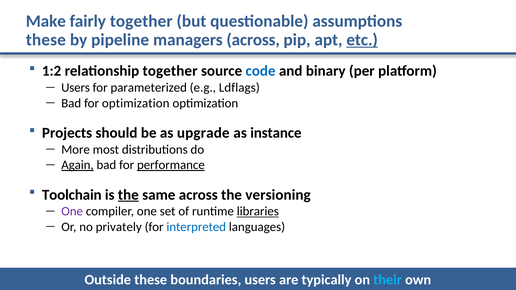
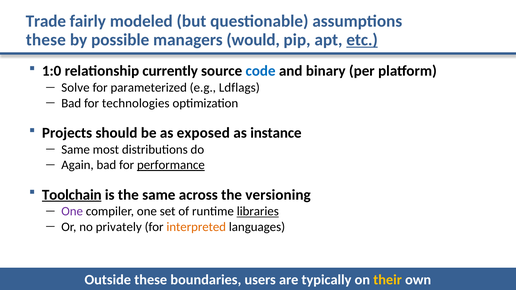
Make: Make -> Trade
fairly together: together -> modeled
pipeline: pipeline -> possible
managers across: across -> would
1:2: 1:2 -> 1:0
relationship together: together -> currently
Users at (76, 88): Users -> Solve
for optimization: optimization -> technologies
upgrade: upgrade -> exposed
More at (76, 150): More -> Same
Again underline: present -> none
Toolchain underline: none -> present
the at (128, 195) underline: present -> none
interpreted colour: blue -> orange
their colour: light blue -> yellow
